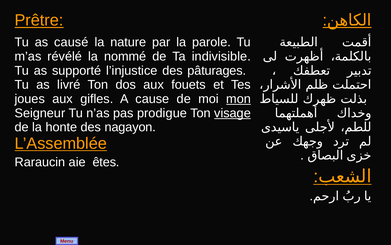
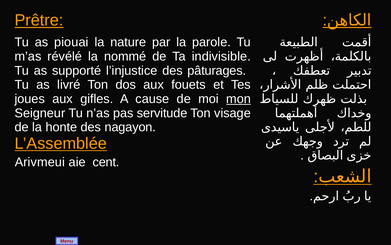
causé: causé -> piouai
prodigue: prodigue -> servitude
visage underline: present -> none
Raraucin: Raraucin -> Arivmeui
êtes: êtes -> cent
